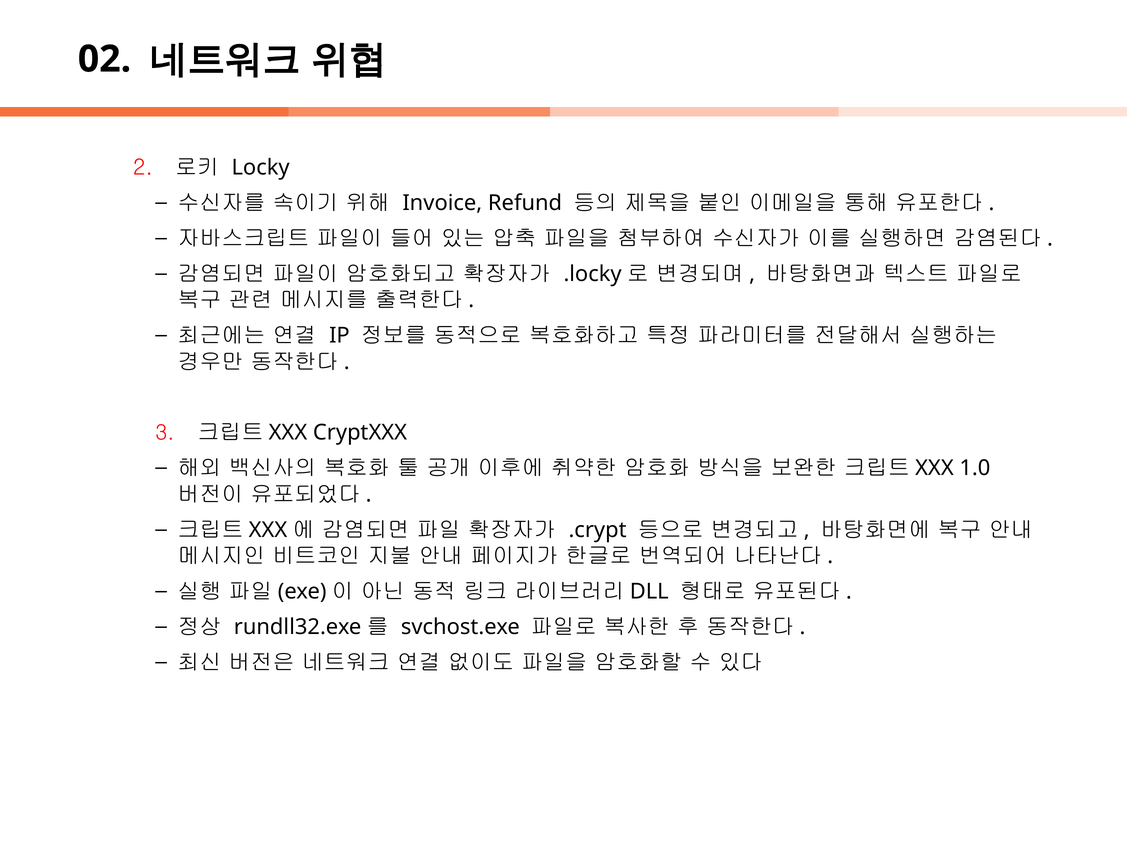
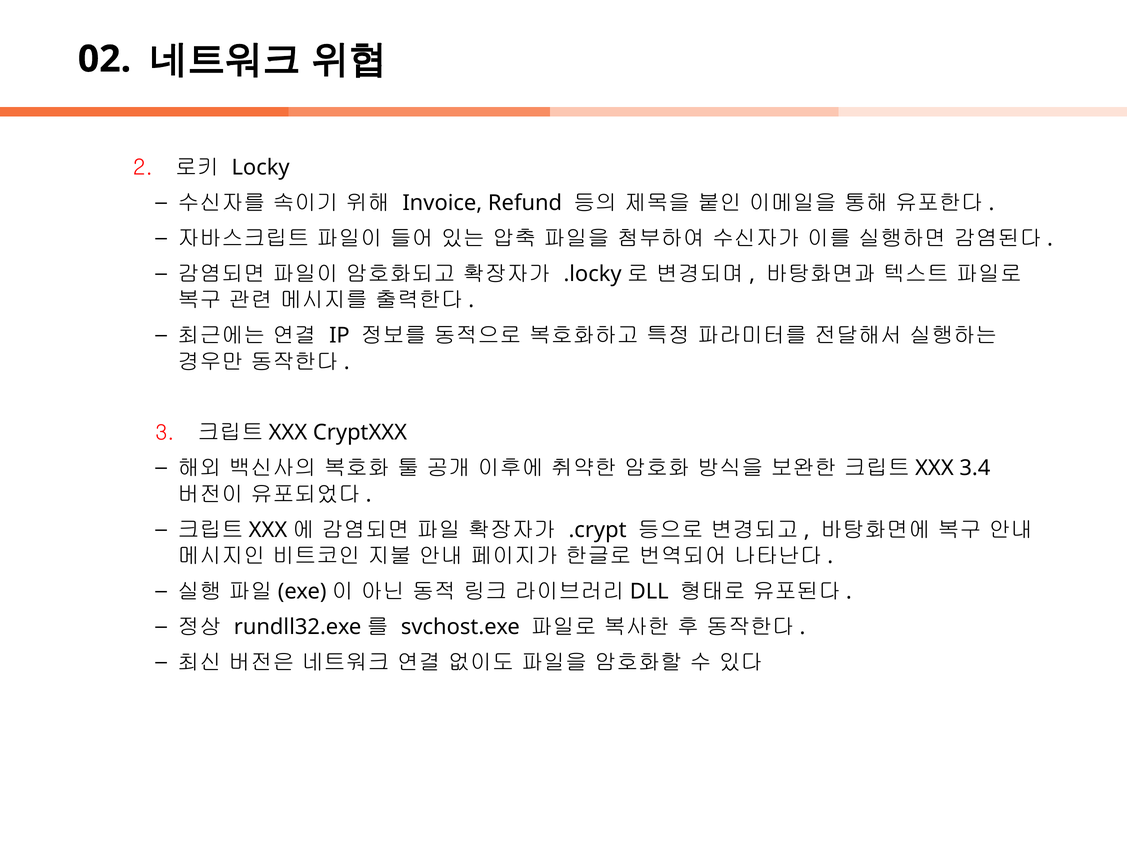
1.0: 1.0 -> 3.4
